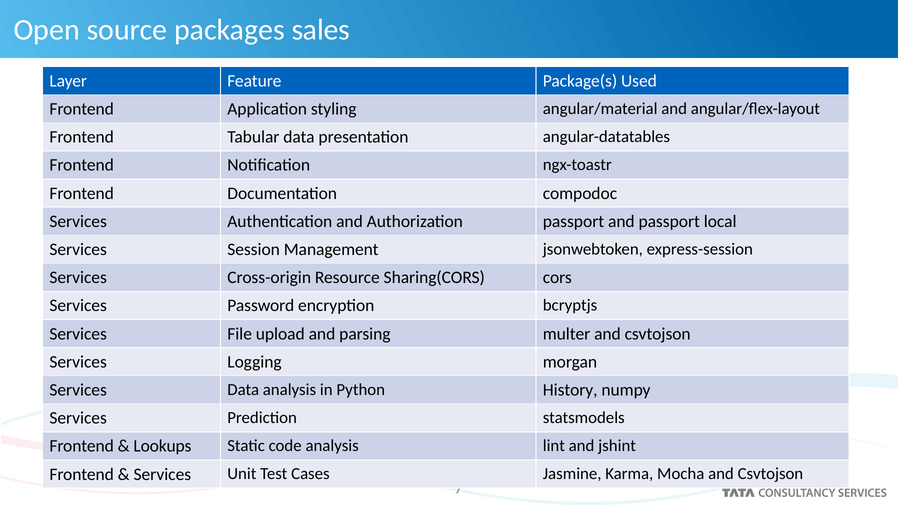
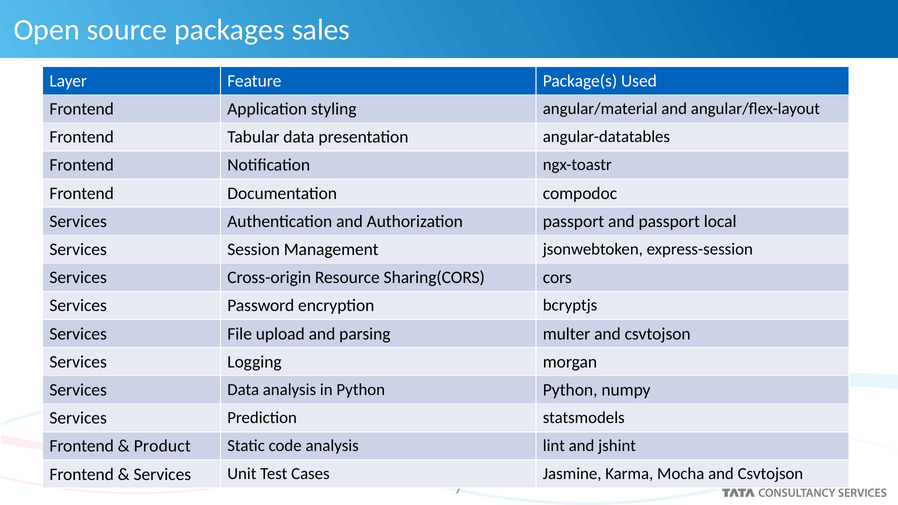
Python History: History -> Python
Lookups: Lookups -> Product
